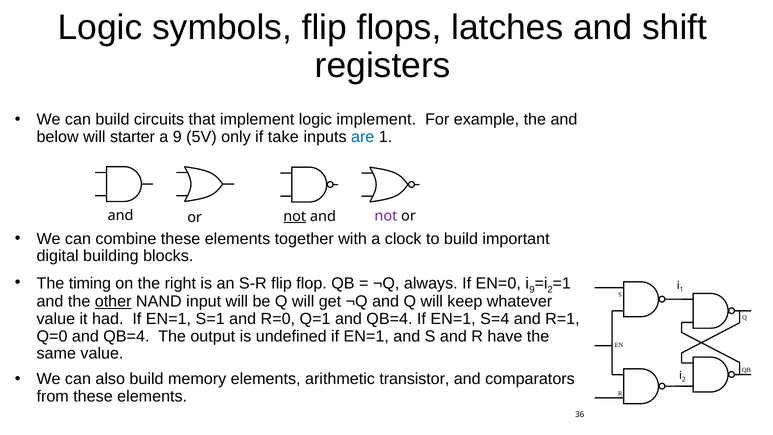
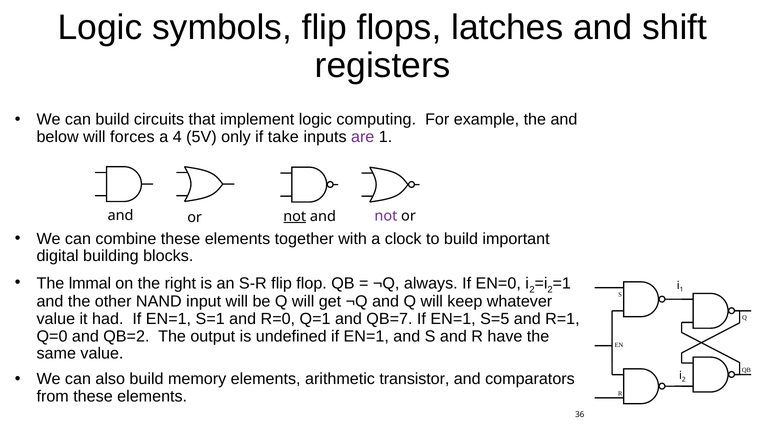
logic implement: implement -> computing
starter: starter -> forces
a 9: 9 -> 4
are colour: blue -> purple
timing: timing -> lmmal
9 at (532, 290): 9 -> 2
other underline: present -> none
Q=1 and QB=4: QB=4 -> QB=7
S=4: S=4 -> S=5
Q=0 and QB=4: QB=4 -> QB=2
